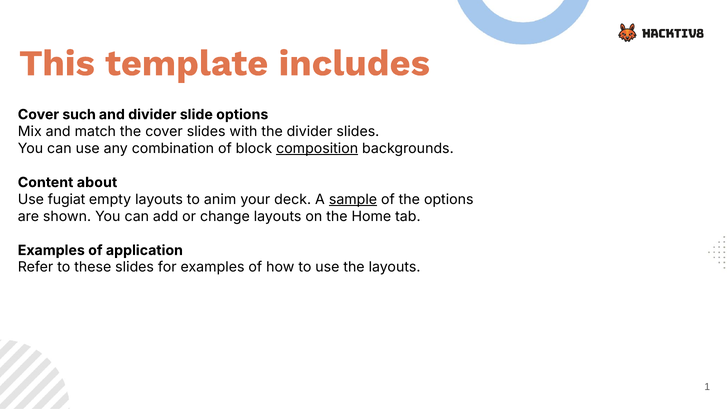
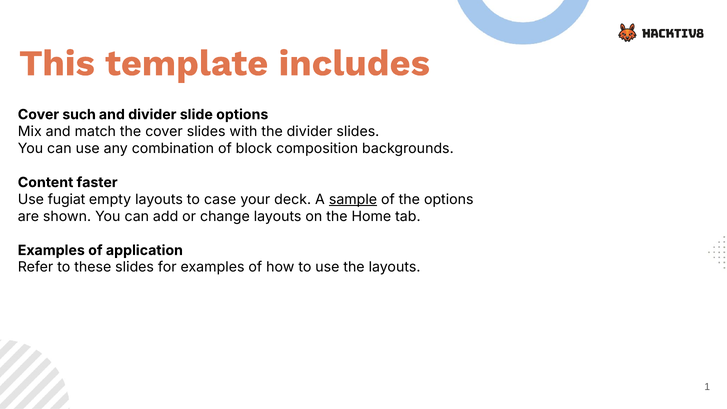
composition underline: present -> none
about: about -> faster
anim: anim -> case
